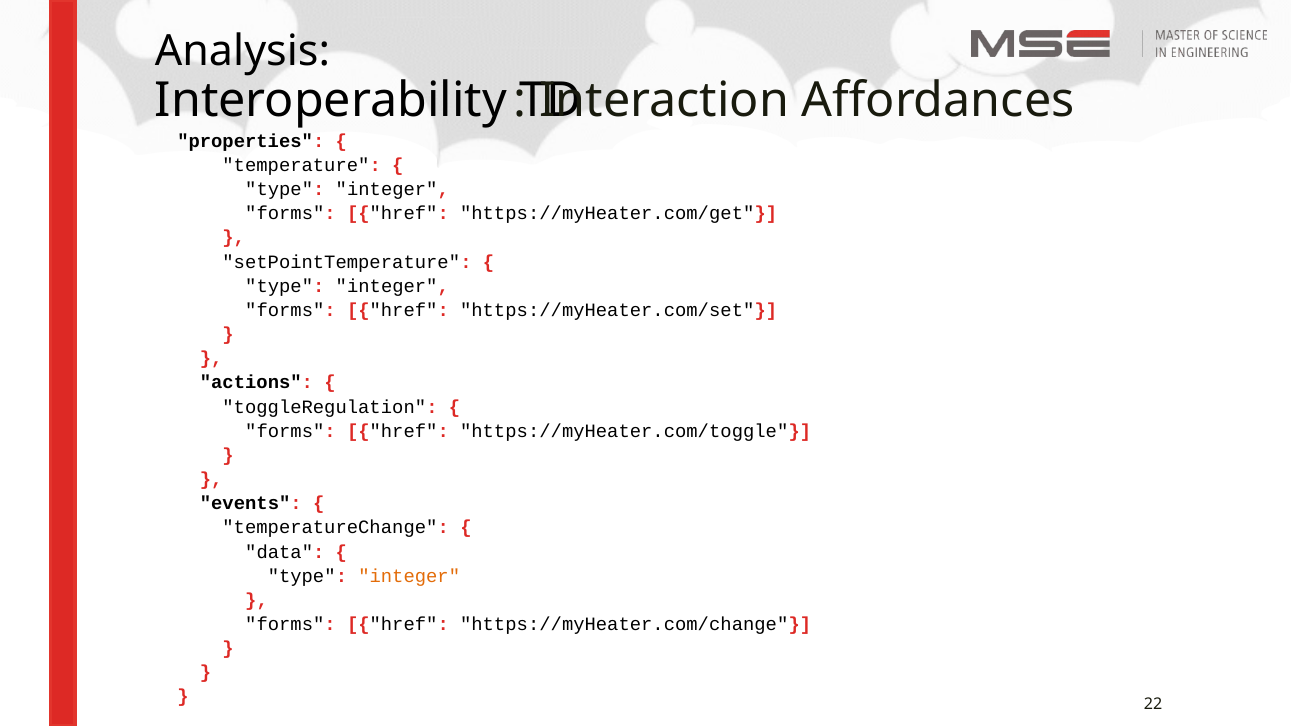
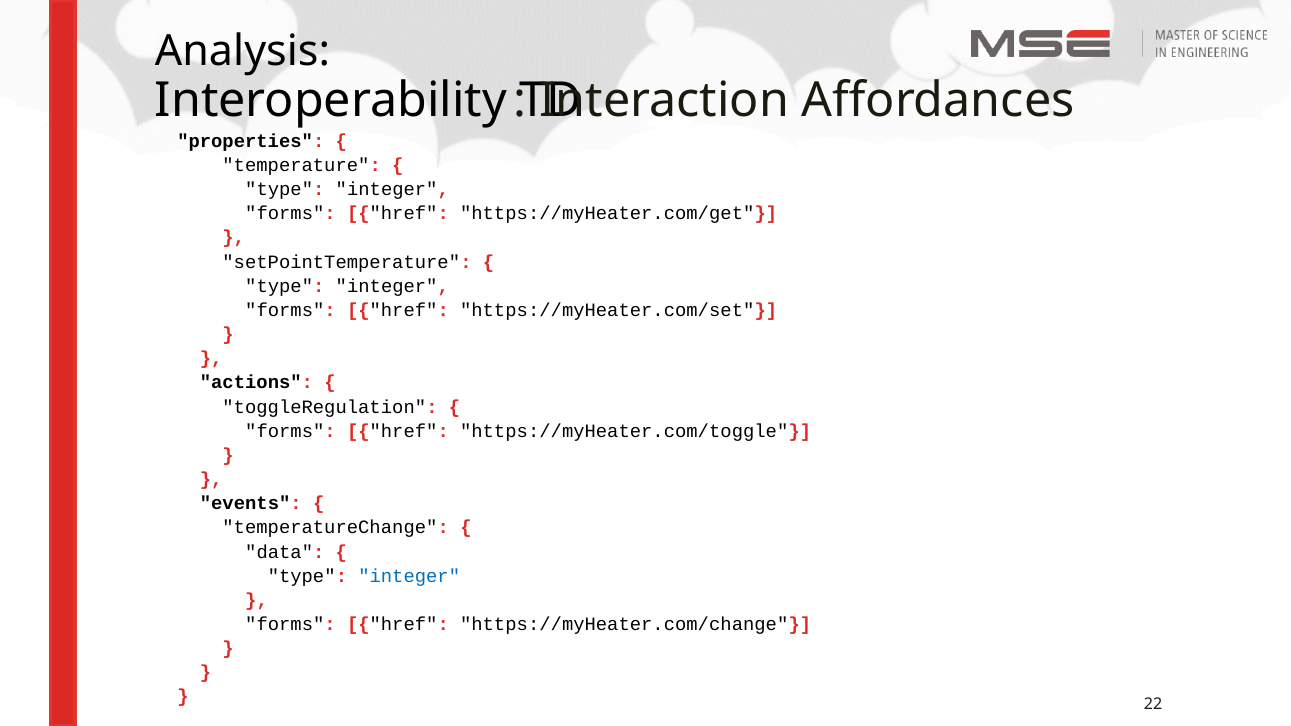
integer at (409, 576) colour: orange -> blue
